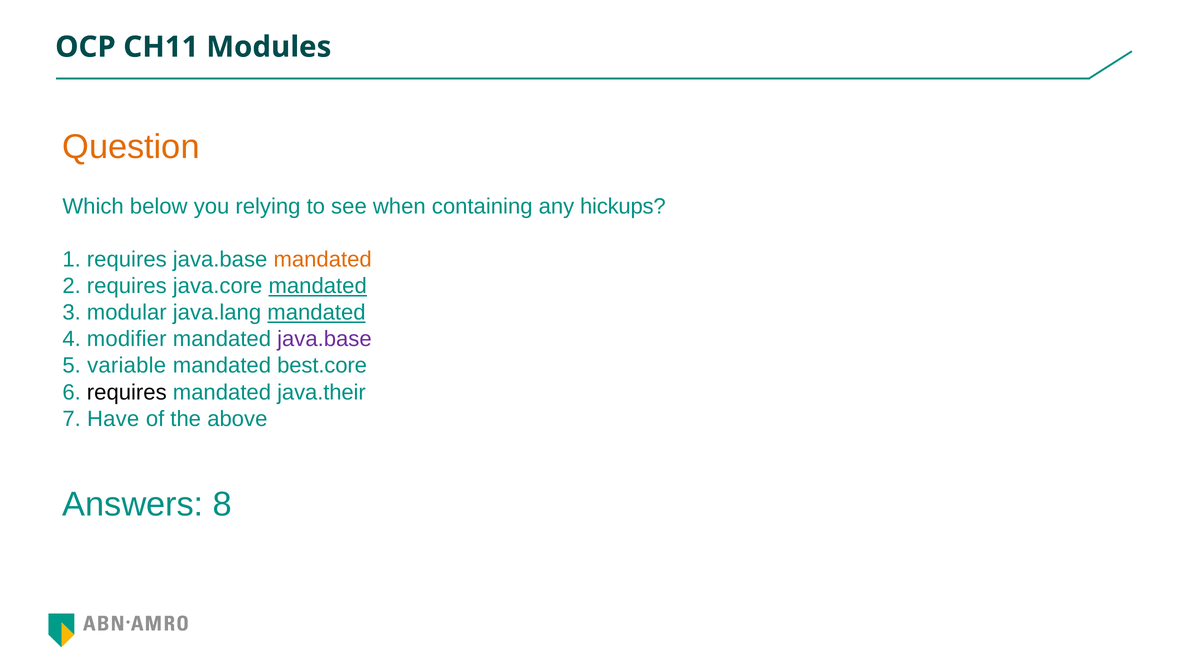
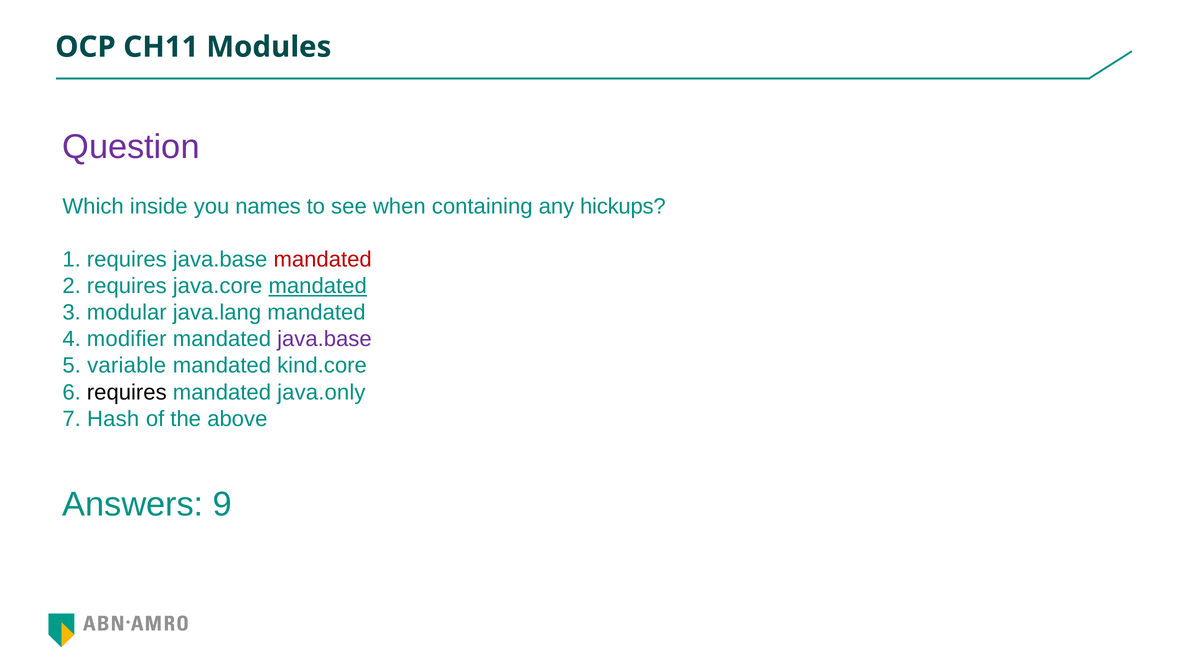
Question colour: orange -> purple
below: below -> inside
relying: relying -> names
mandated at (323, 260) colour: orange -> red
mandated at (316, 313) underline: present -> none
best.core: best.core -> kind.core
java.their: java.their -> java.only
Have: Have -> Hash
8: 8 -> 9
